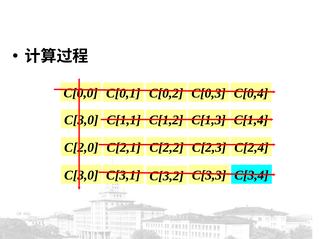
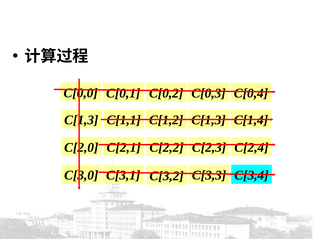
C[3,0 at (81, 120): C[3,0 -> C[1,3
